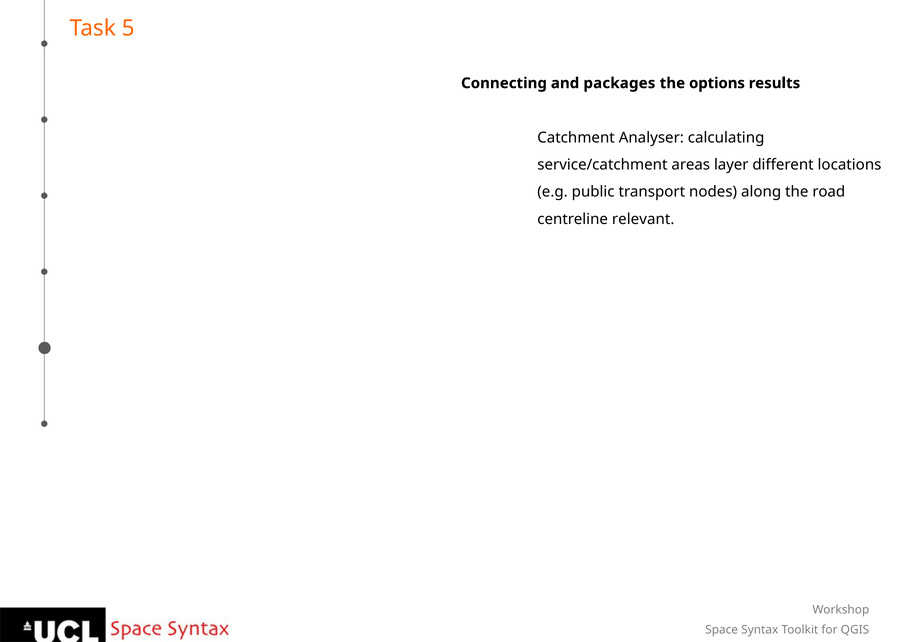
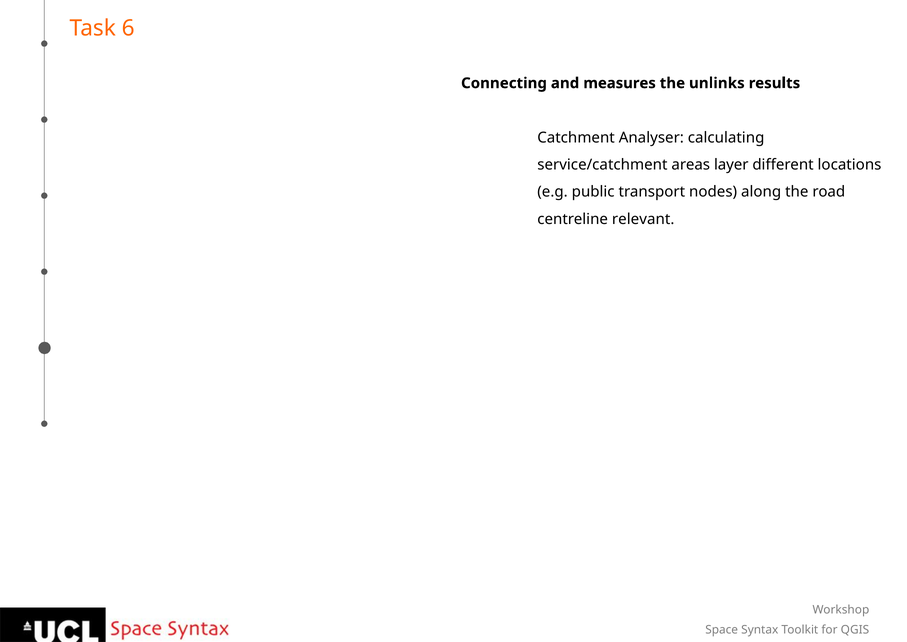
5: 5 -> 6
packages: packages -> measures
options: options -> unlinks
